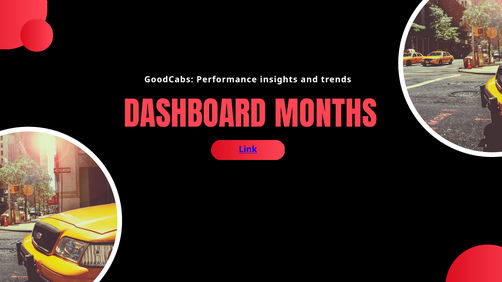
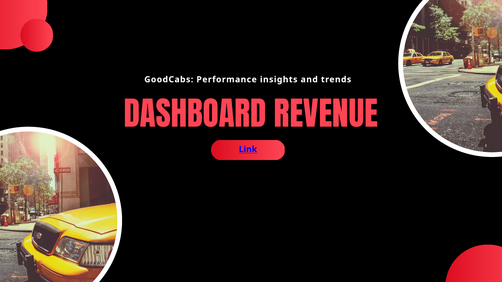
MONTHS: MONTHS -> REVENUE
